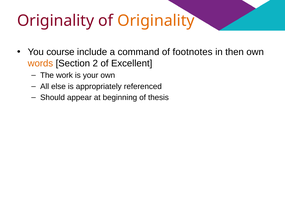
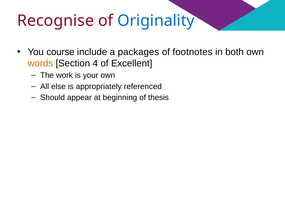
Originality at (56, 21): Originality -> Recognise
Originality at (156, 21) colour: orange -> blue
command: command -> packages
then: then -> both
2: 2 -> 4
